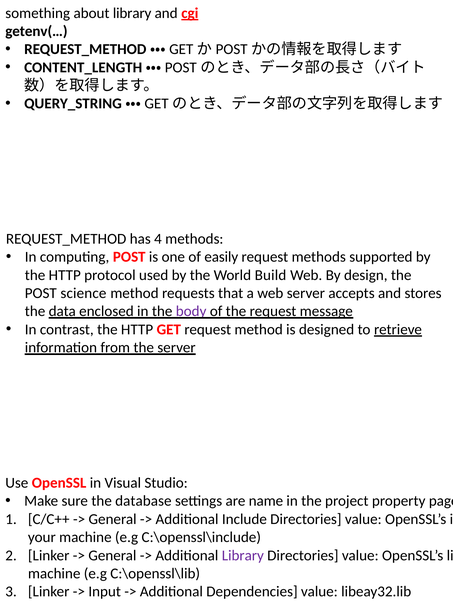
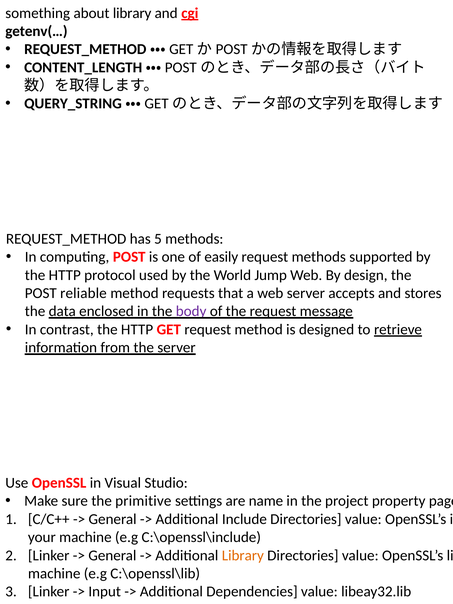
4: 4 -> 5
Build: Build -> Jump
science: science -> reliable
database: database -> primitive
Library at (243, 555) colour: purple -> orange
